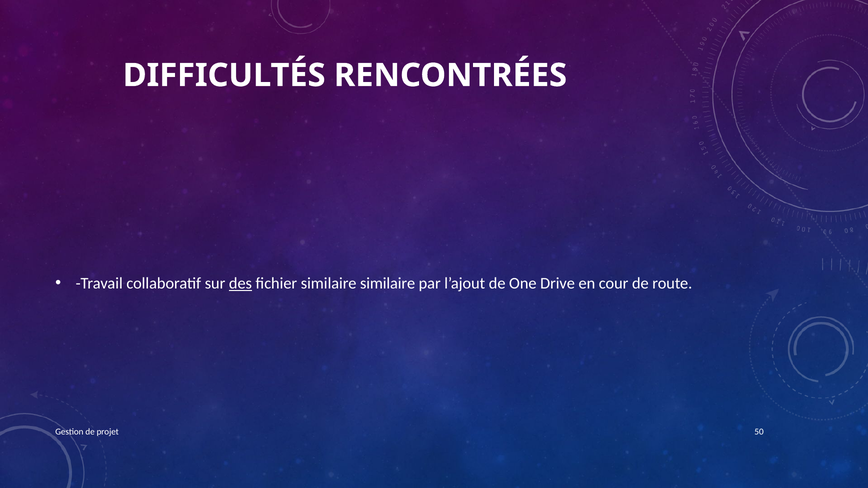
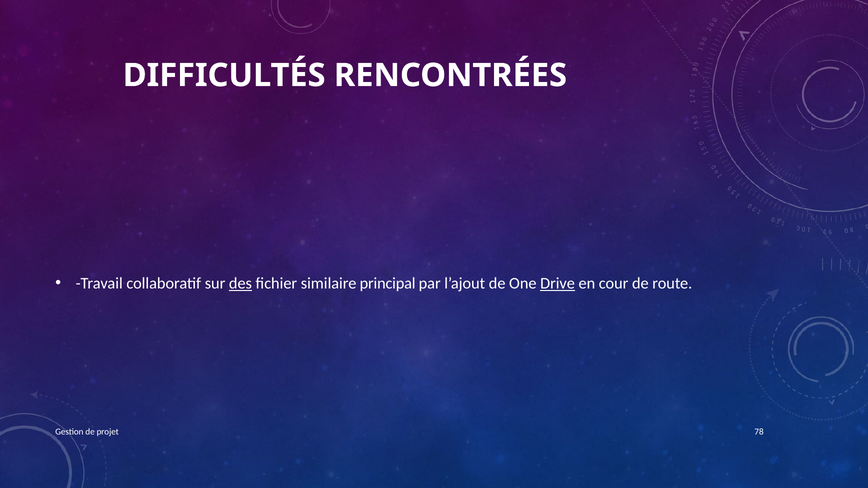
similaire similaire: similaire -> principal
Drive underline: none -> present
50: 50 -> 78
